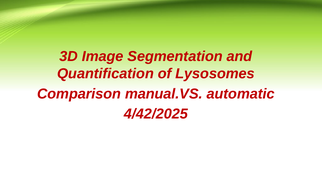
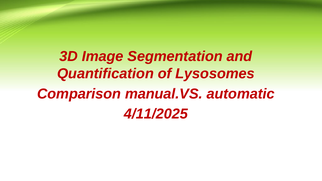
4/42/2025: 4/42/2025 -> 4/11/2025
